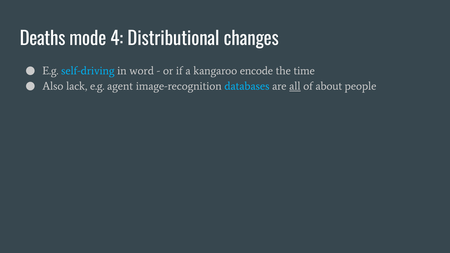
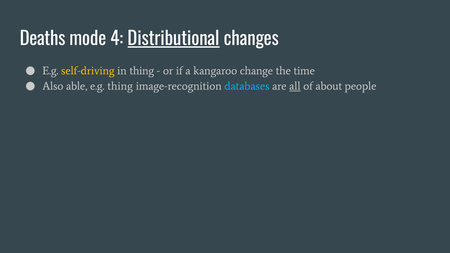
Distributional underline: none -> present
self-driving colour: light blue -> yellow
in word: word -> thing
encode: encode -> change
lack: lack -> able
e.g agent: agent -> thing
